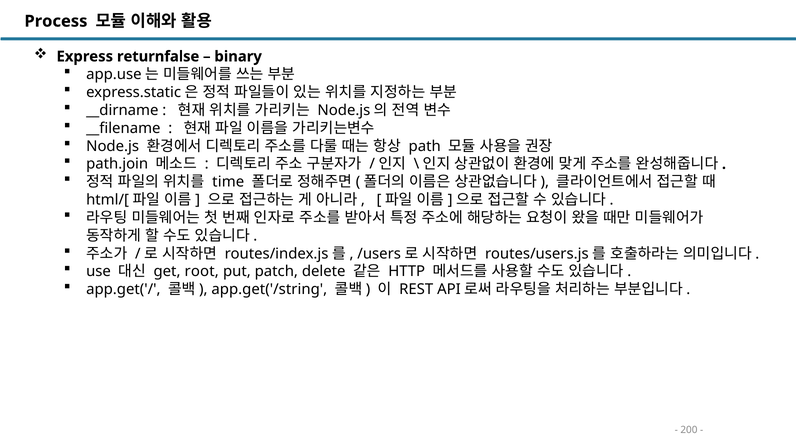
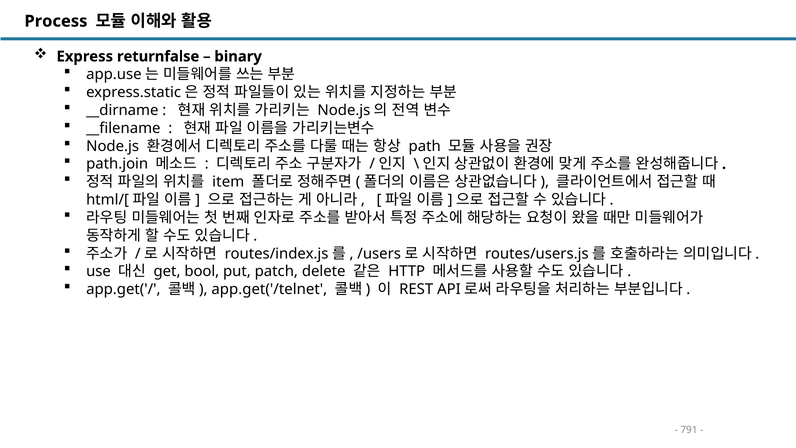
time: time -> item
root: root -> bool
app.get('/string: app.get('/string -> app.get('/telnet
200: 200 -> 791
